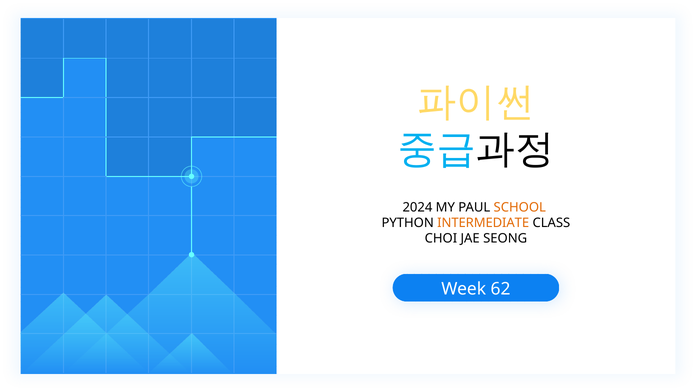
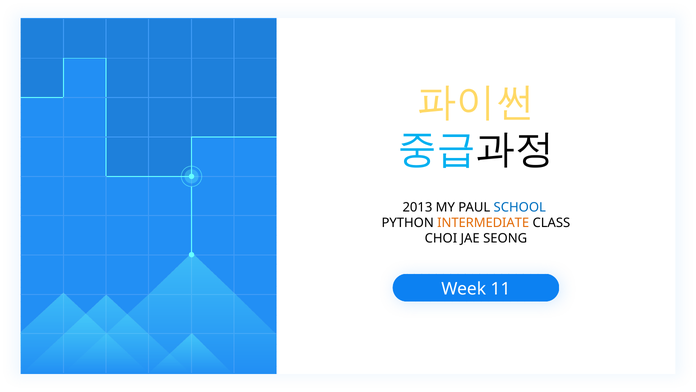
2024: 2024 -> 2013
SCHOOL colour: orange -> blue
62: 62 -> 11
